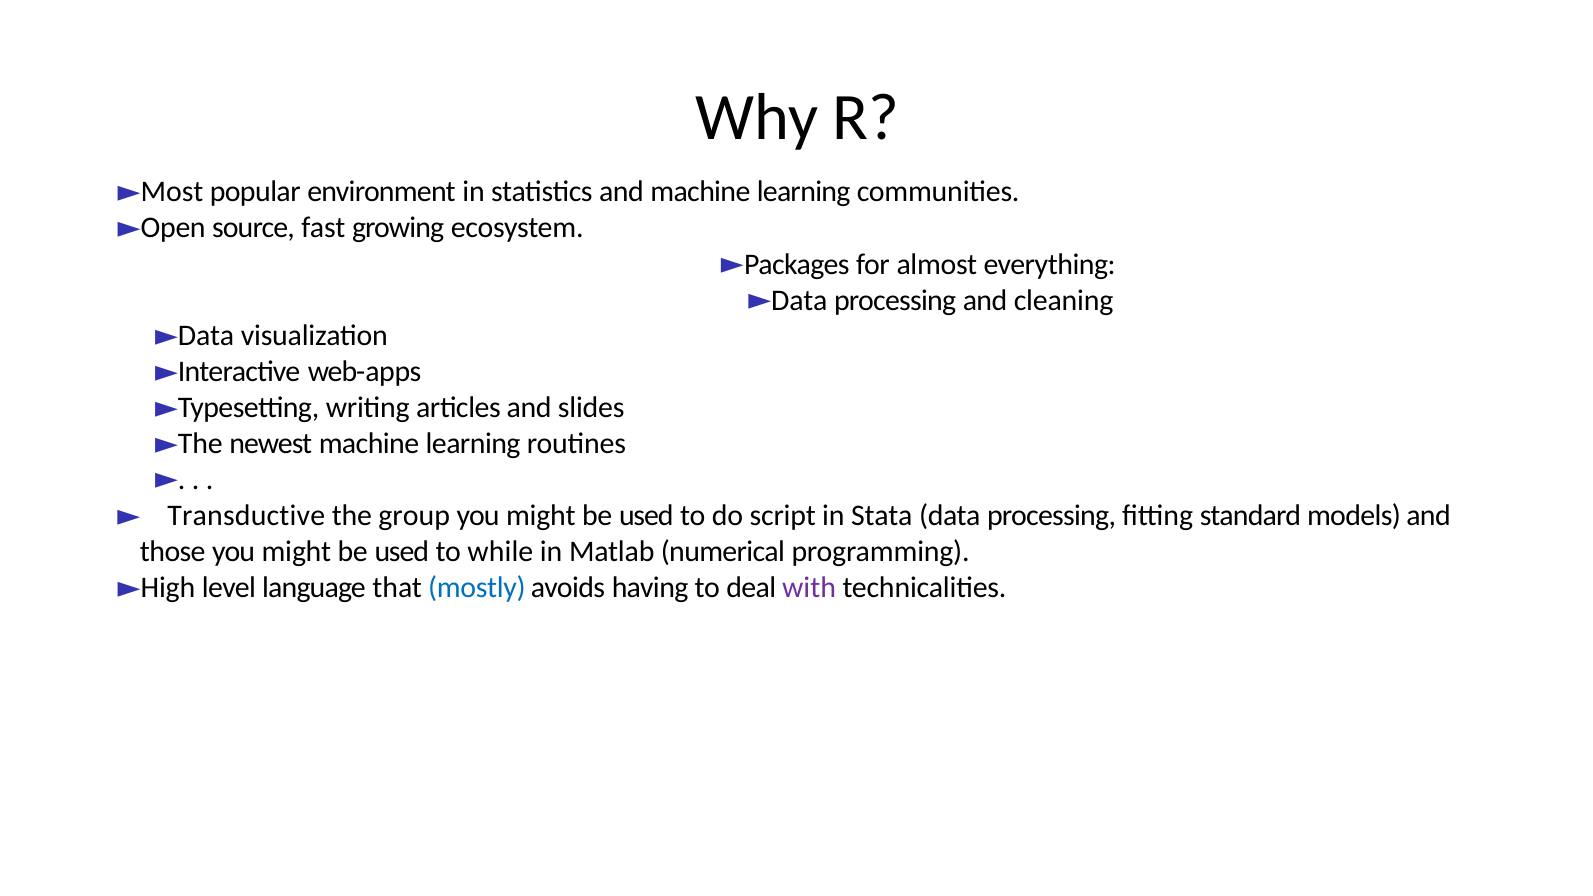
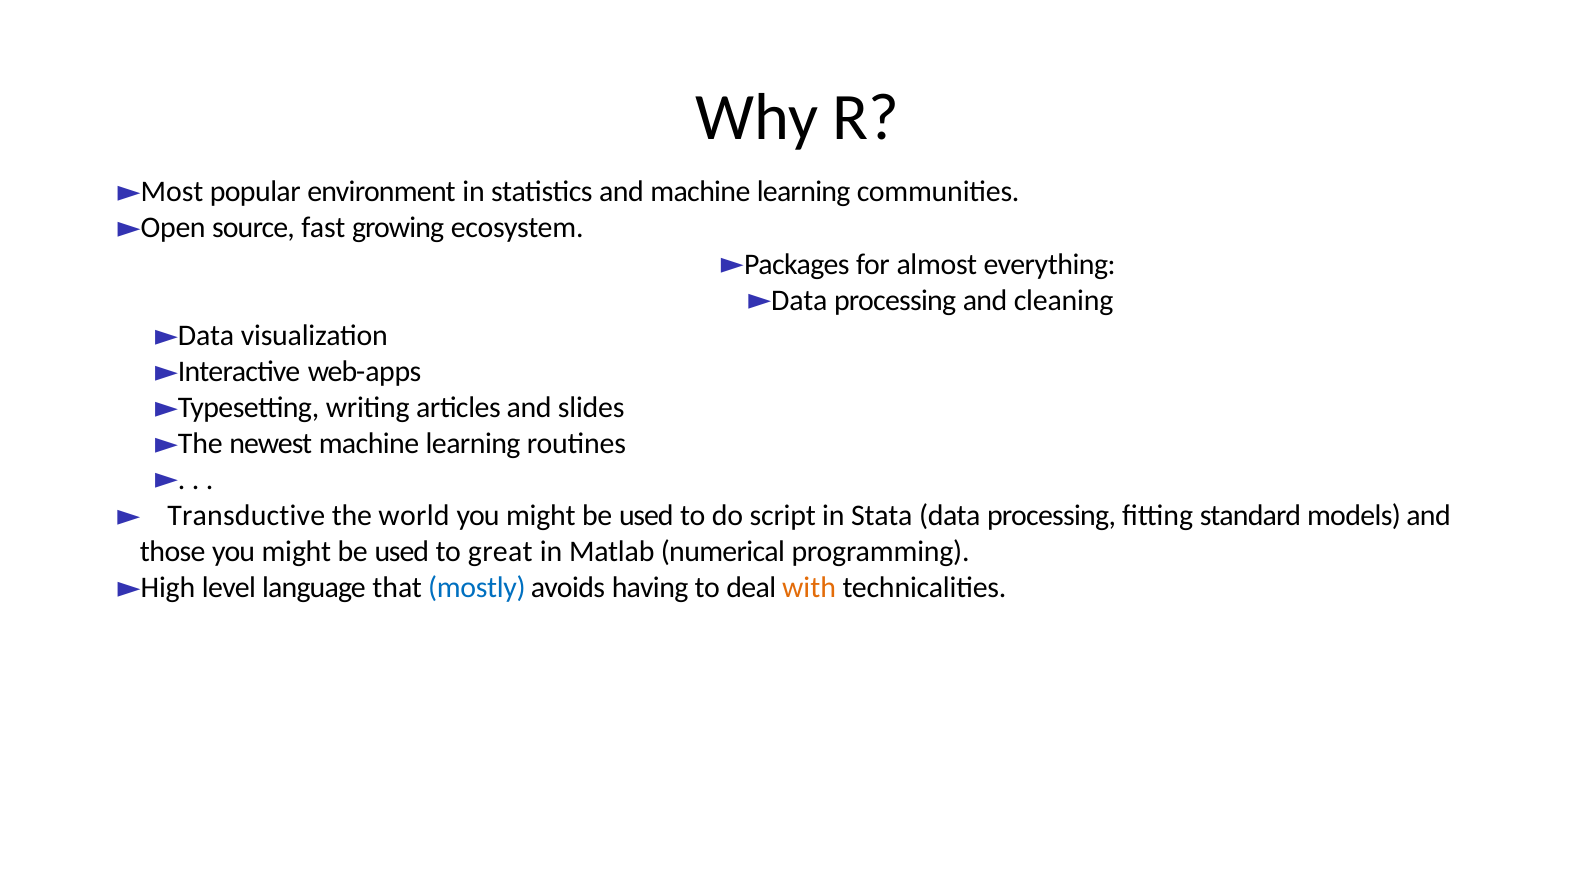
group: group -> world
while: while -> great
with colour: purple -> orange
